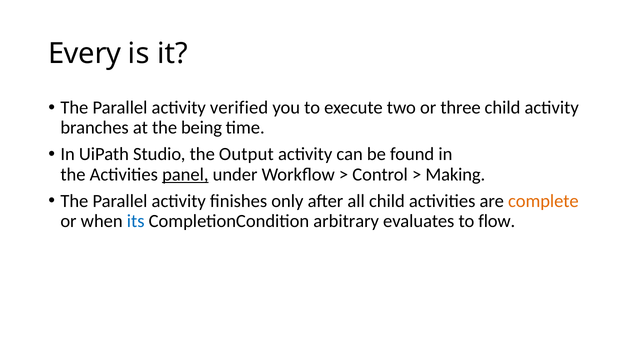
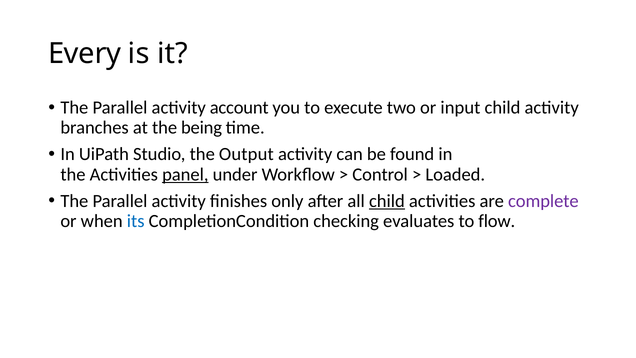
verified: verified -> account
three: three -> input
Making: Making -> Loaded
child at (387, 201) underline: none -> present
complete colour: orange -> purple
arbitrary: arbitrary -> checking
